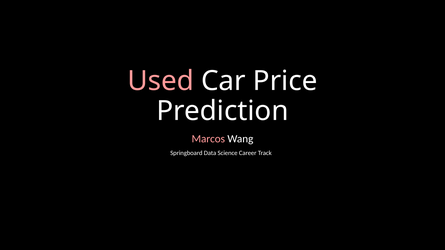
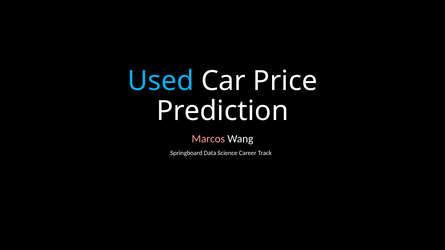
Used colour: pink -> light blue
